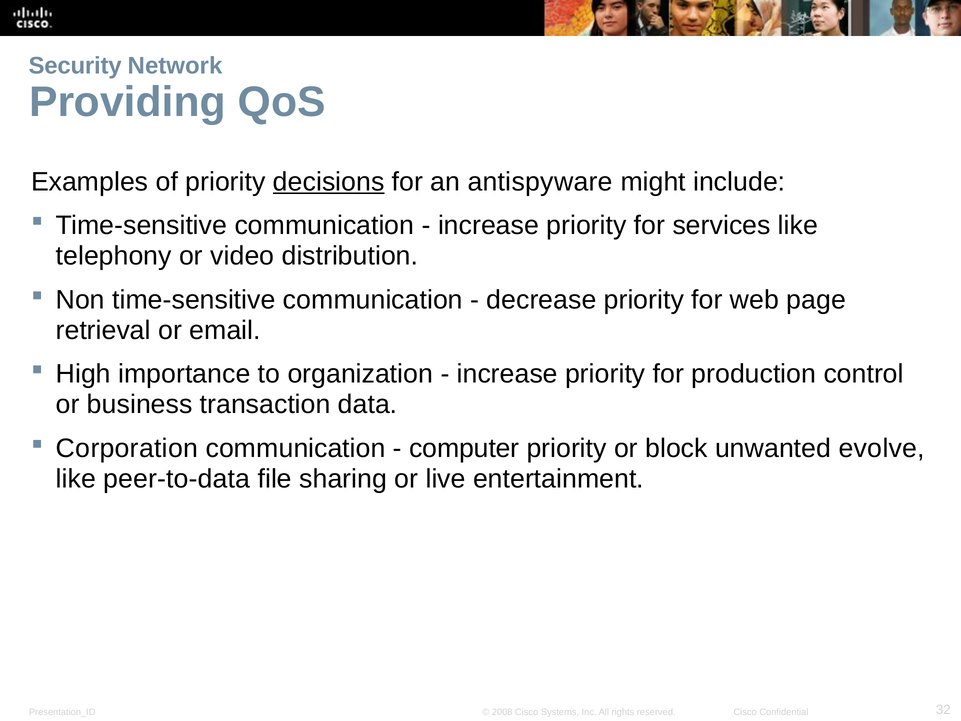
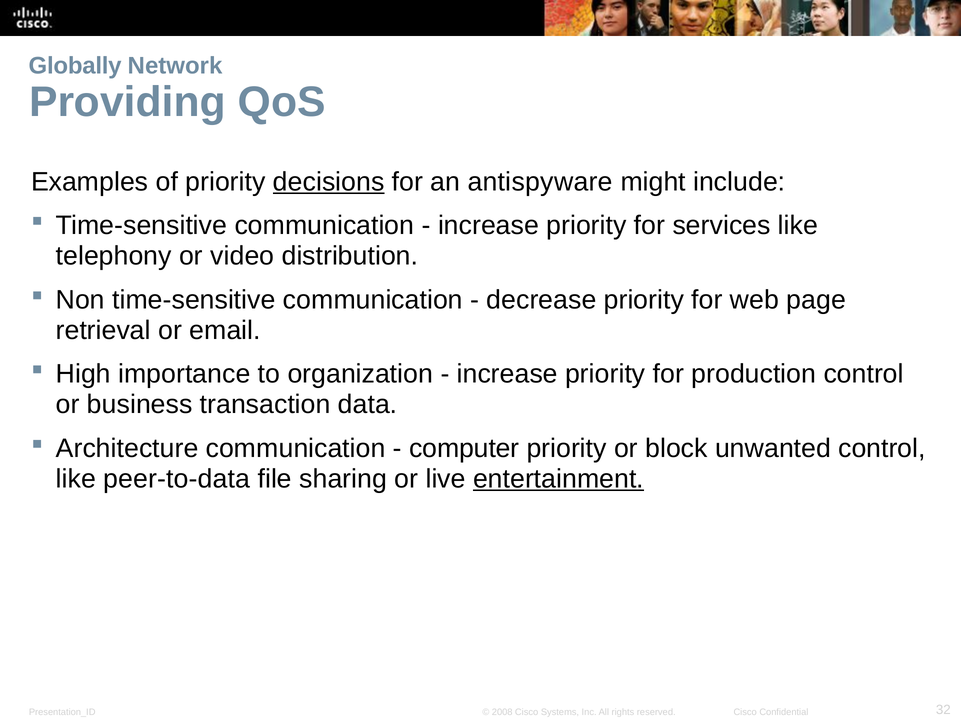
Security: Security -> Globally
Corporation: Corporation -> Architecture
unwanted evolve: evolve -> control
entertainment underline: none -> present
